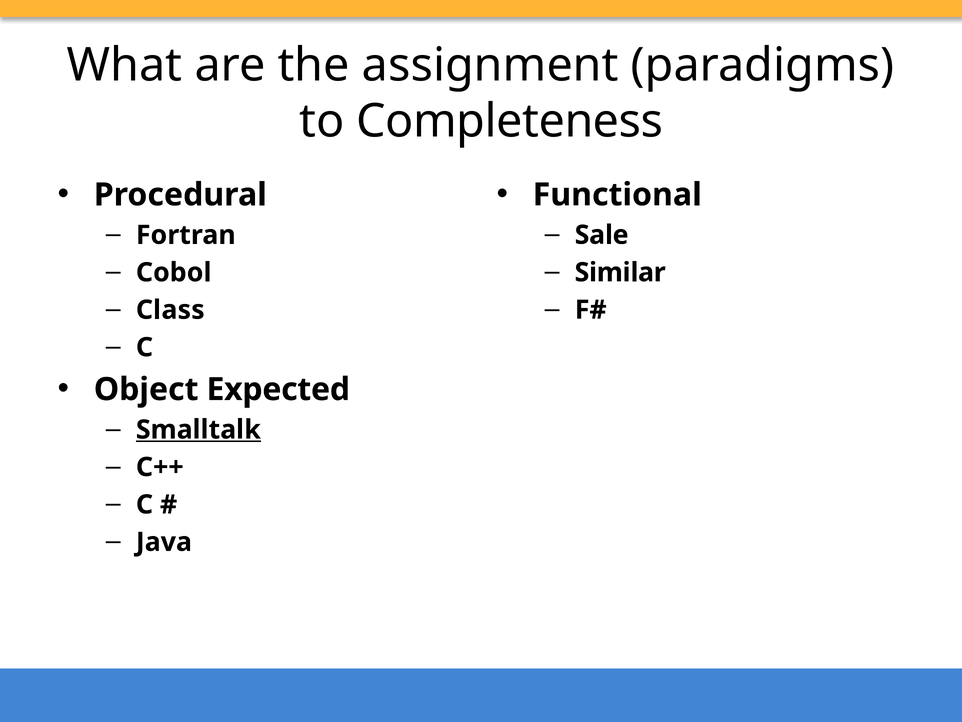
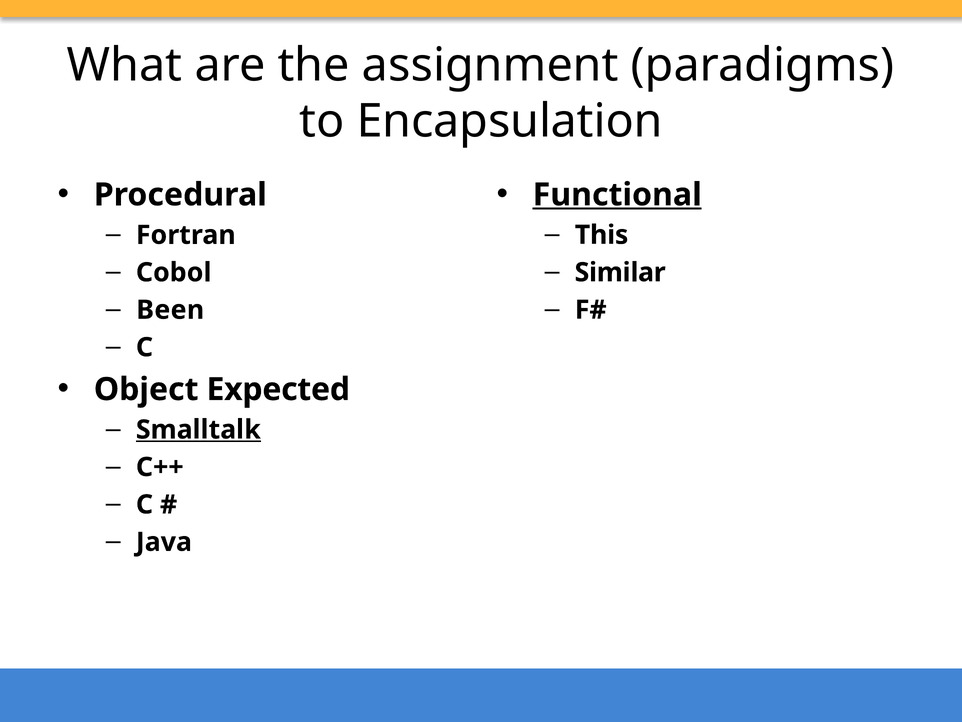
Completeness: Completeness -> Encapsulation
Functional underline: none -> present
Sale: Sale -> This
Class: Class -> Been
